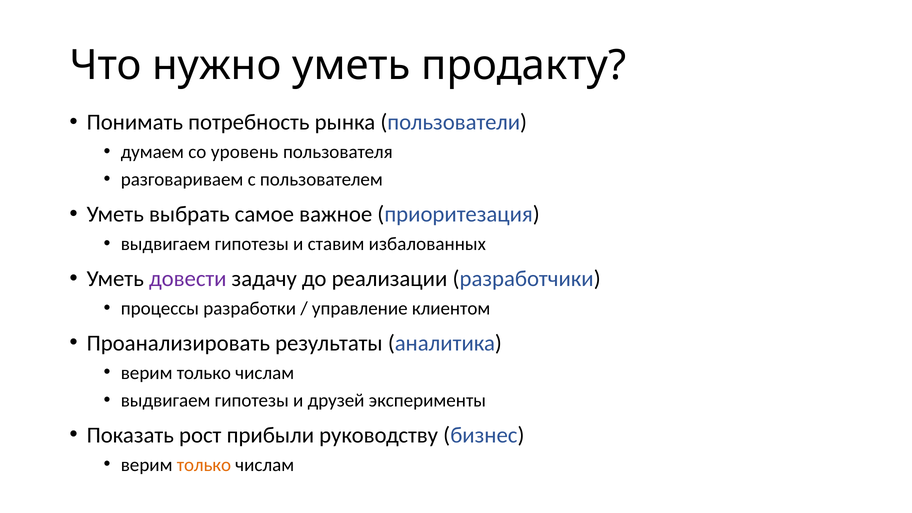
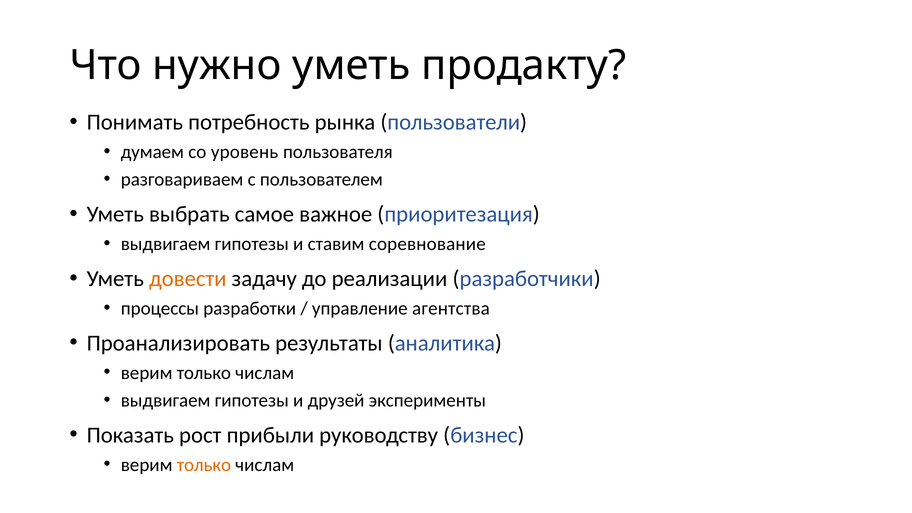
избалованных: избалованных -> соревнование
довести colour: purple -> orange
клиентом: клиентом -> агентства
